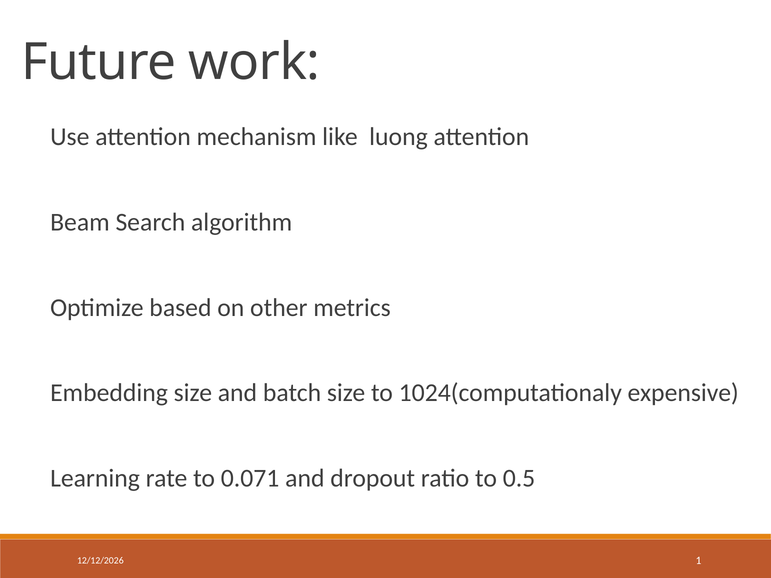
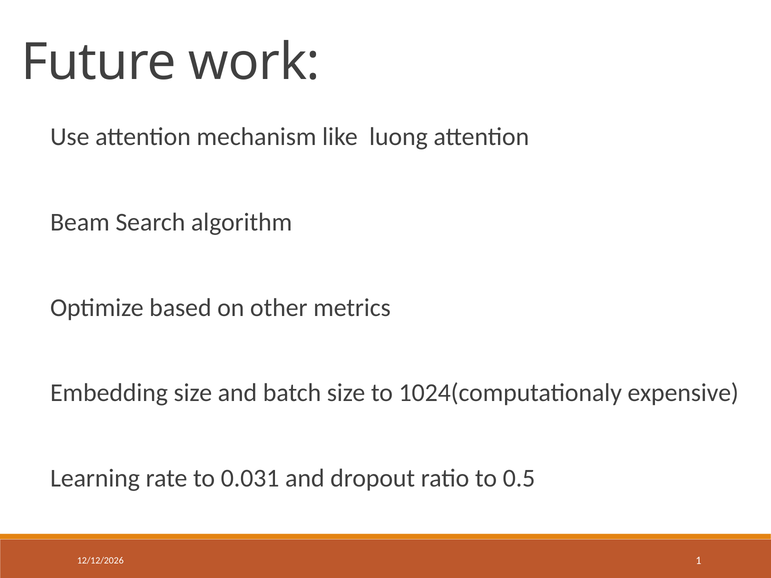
0.071: 0.071 -> 0.031
